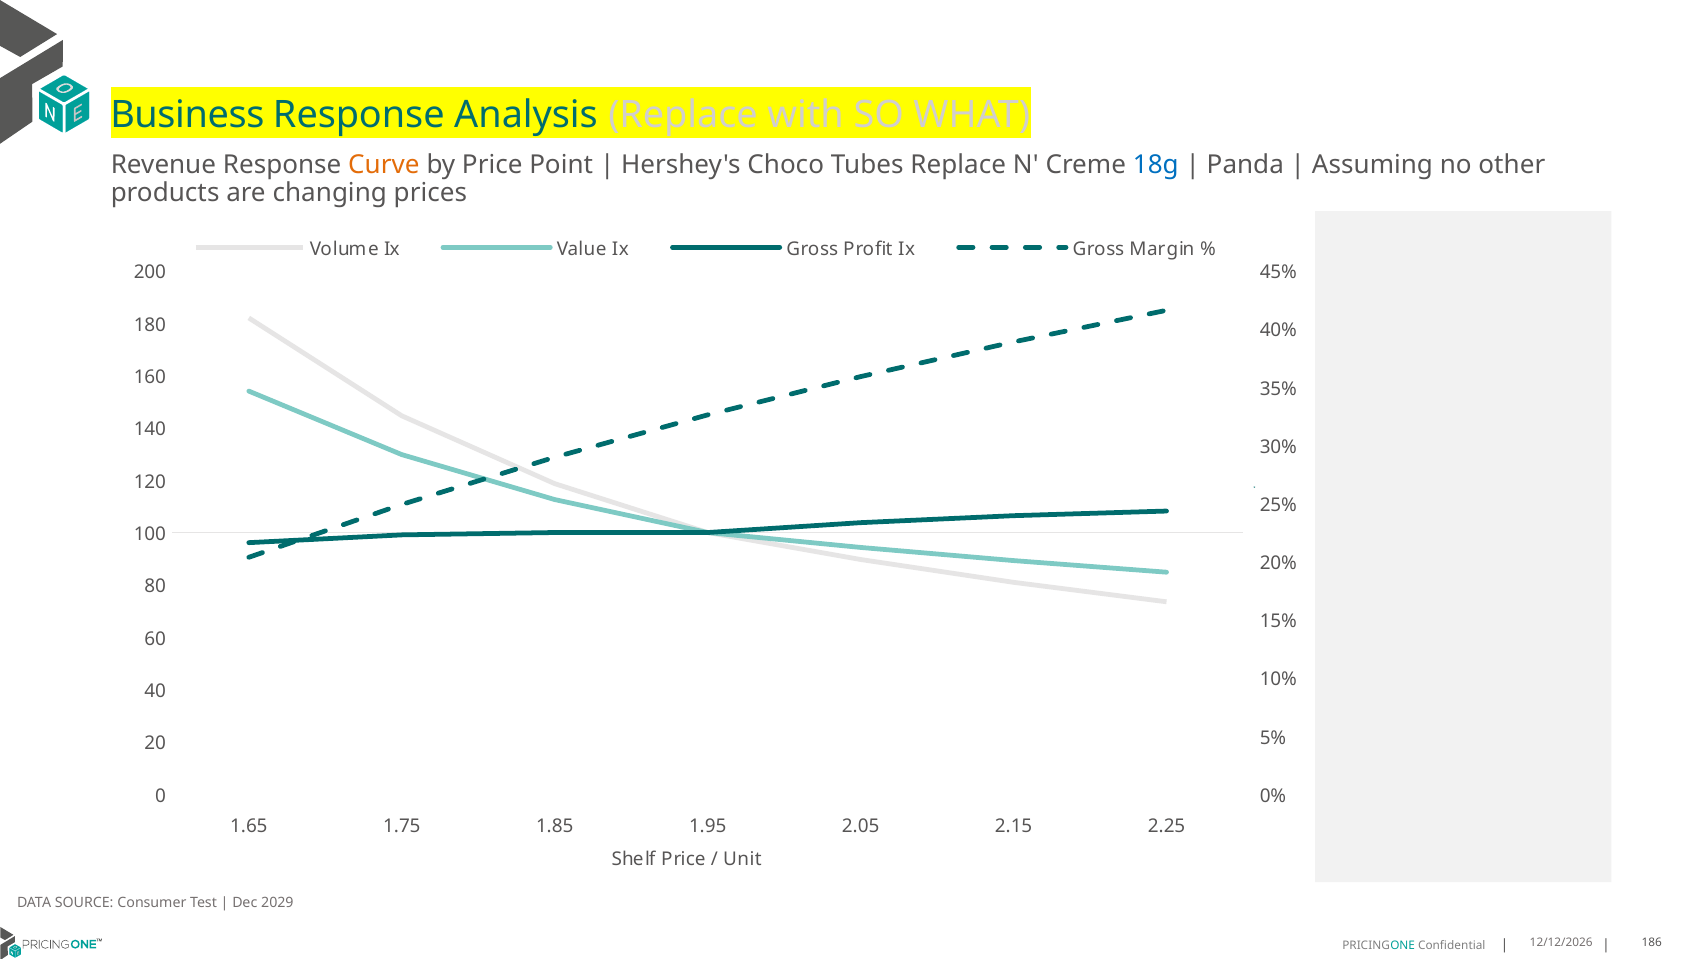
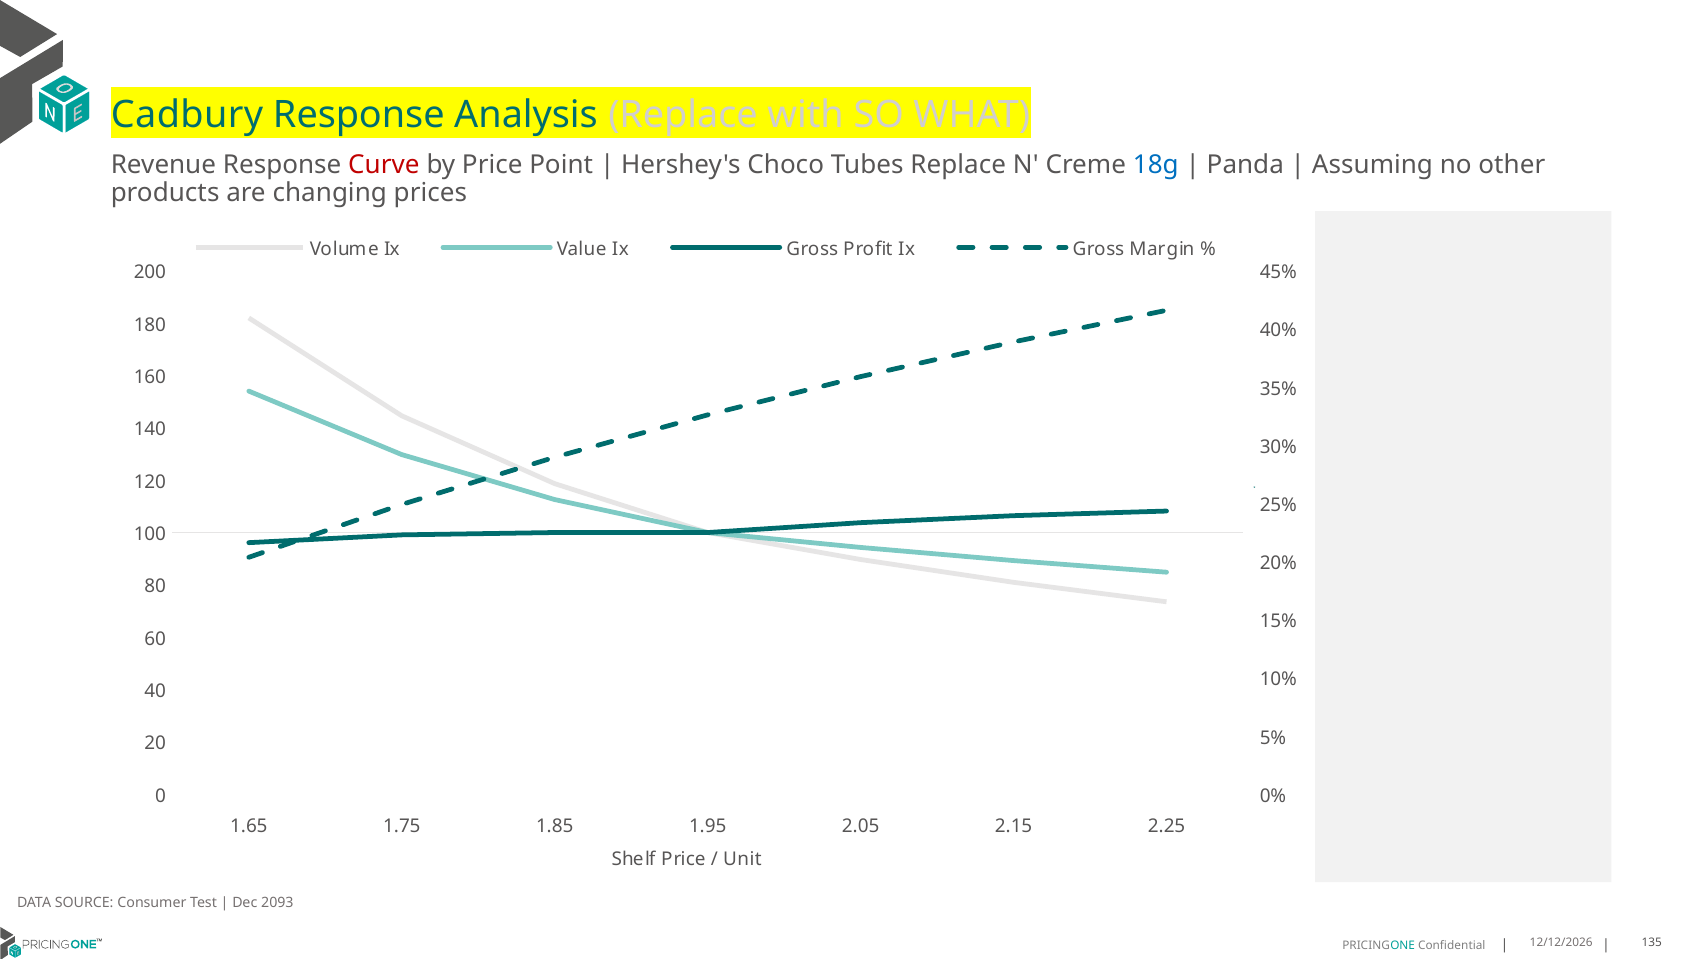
Business: Business -> Cadbury
Curve colour: orange -> red
2029: 2029 -> 2093
186: 186 -> 135
